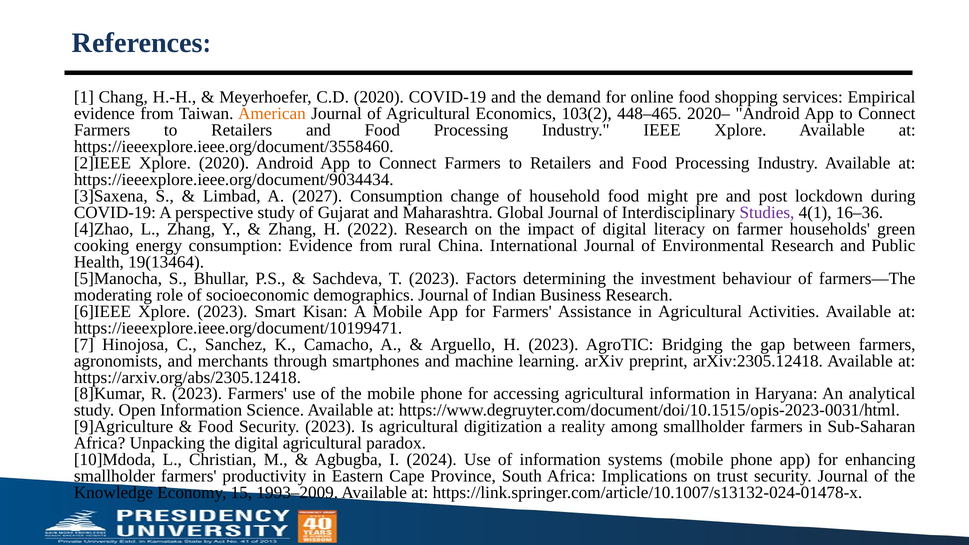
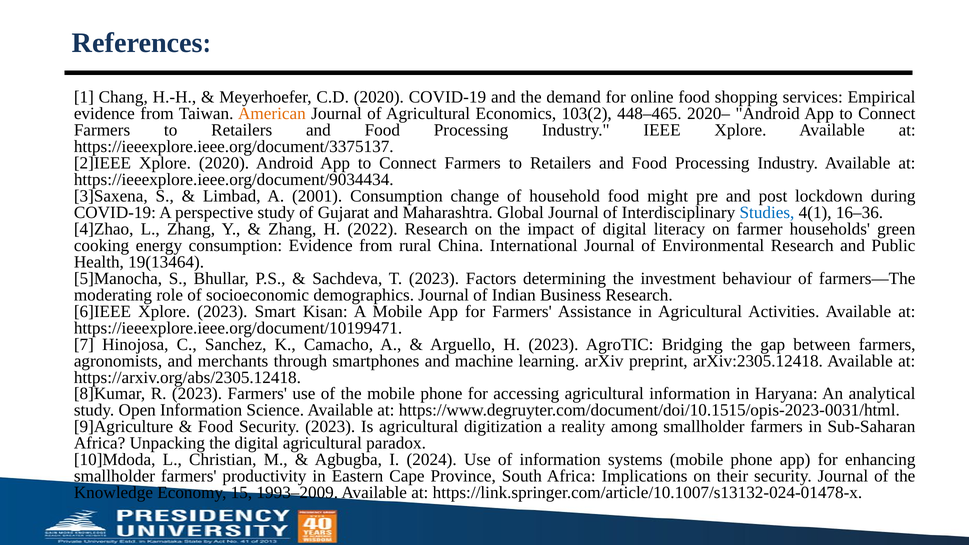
https://ieeexplore.ieee.org/document/3558460: https://ieeexplore.ieee.org/document/3558460 -> https://ieeexplore.ieee.org/document/3375137
2027: 2027 -> 2001
Studies colour: purple -> blue
trust: trust -> their
